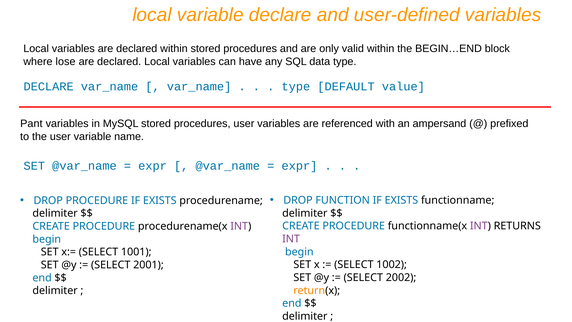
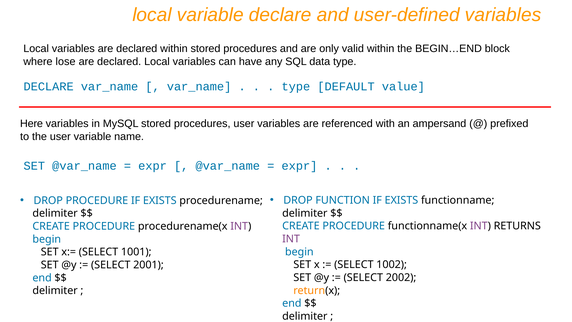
Pant: Pant -> Here
